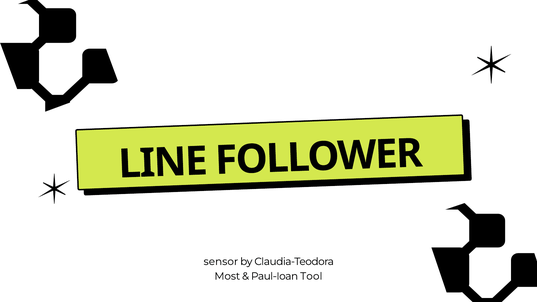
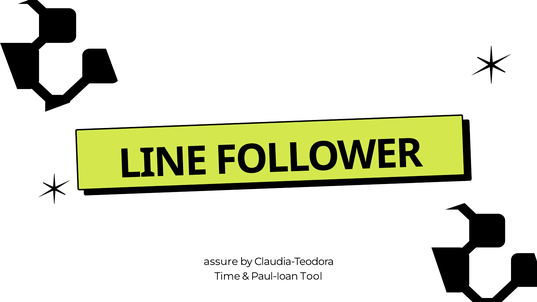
sensor: sensor -> assure
Most: Most -> Time
